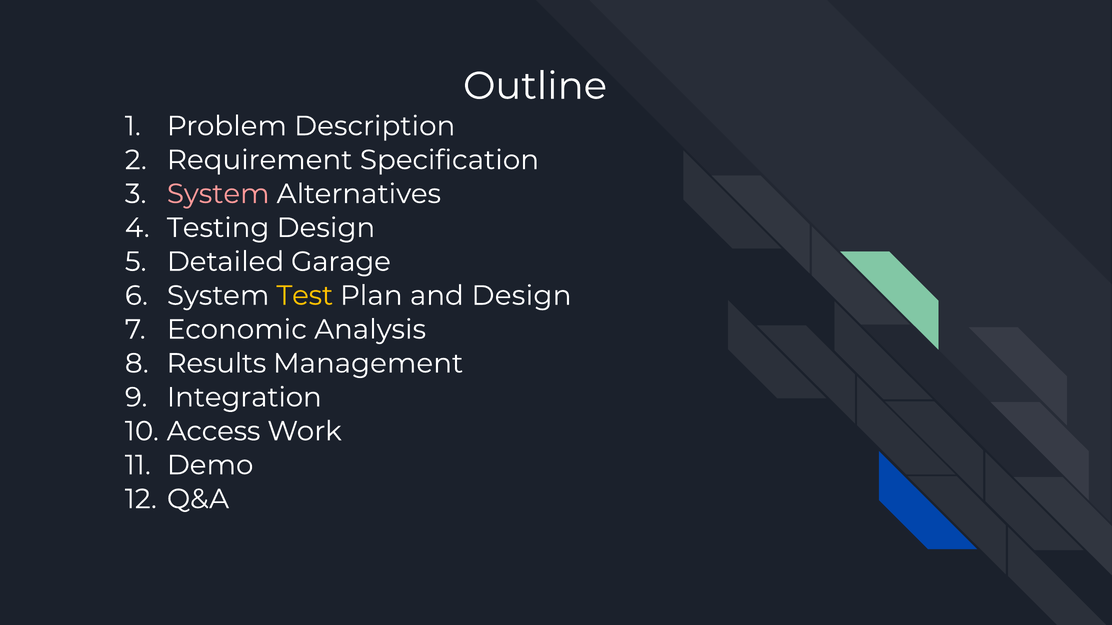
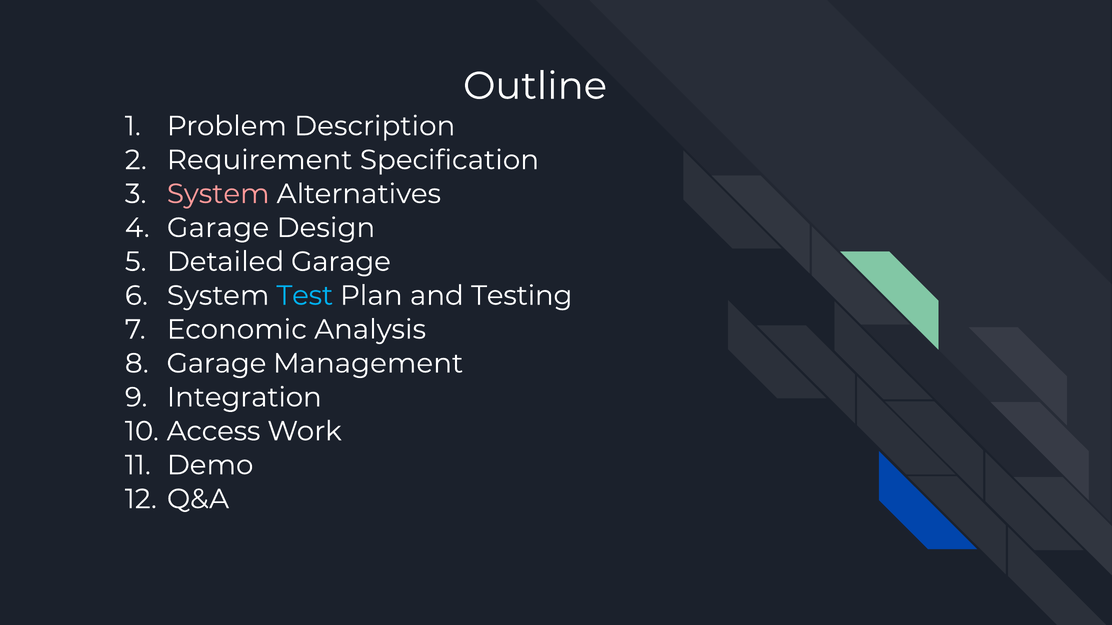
Testing at (218, 228): Testing -> Garage
Test colour: yellow -> light blue
and Design: Design -> Testing
Results at (216, 364): Results -> Garage
